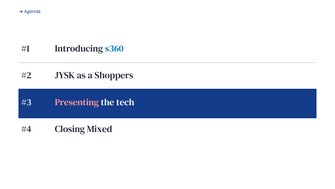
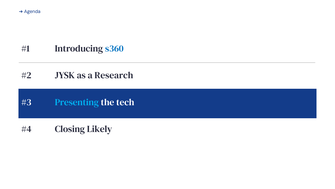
Shoppers: Shoppers -> Research
Presenting colour: pink -> light blue
Mixed: Mixed -> Likely
